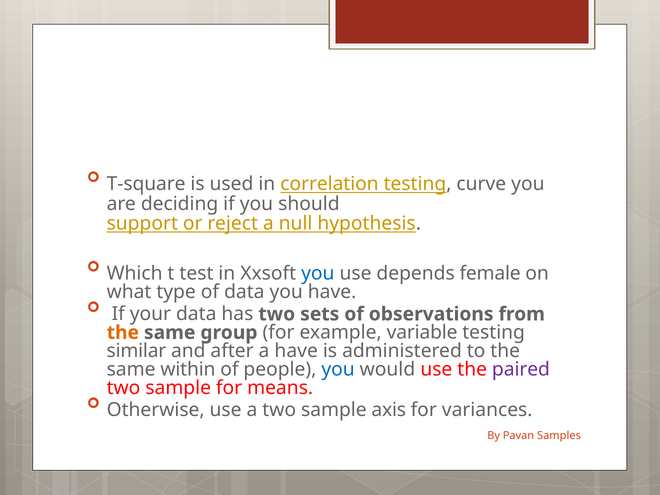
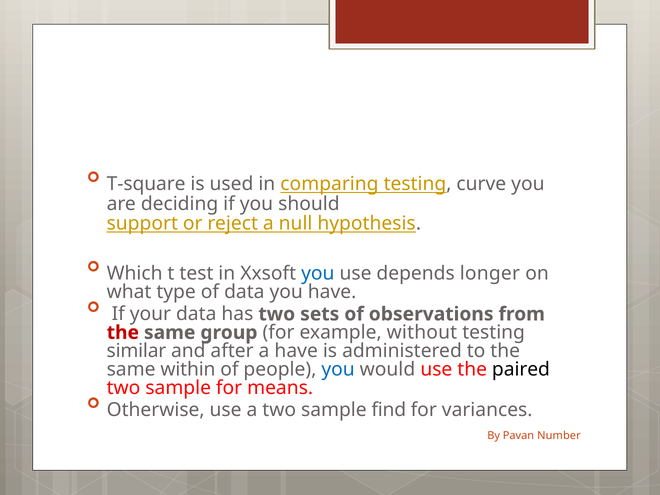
correlation: correlation -> comparing
female: female -> longer
the at (123, 333) colour: orange -> red
variable: variable -> without
paired colour: purple -> black
axis: axis -> find
Samples: Samples -> Number
